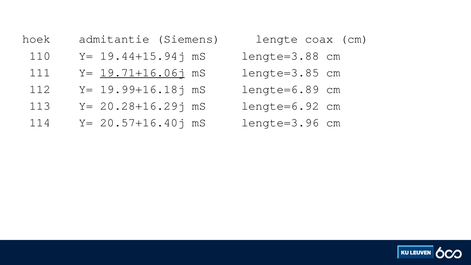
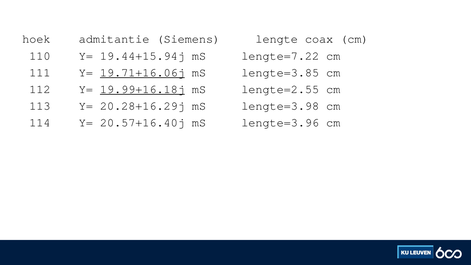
lengte=3.88: lengte=3.88 -> lengte=7.22
19.99+16.18j underline: none -> present
lengte=6.89: lengte=6.89 -> lengte=2.55
lengte=6.92: lengte=6.92 -> lengte=3.98
